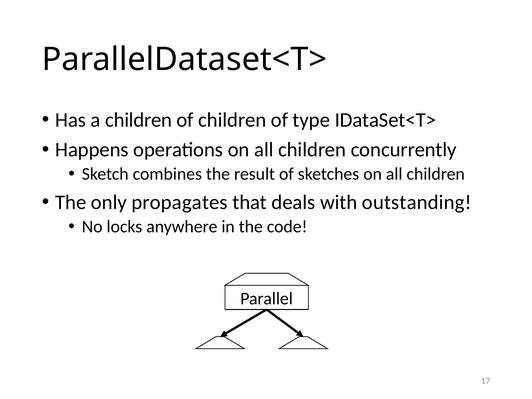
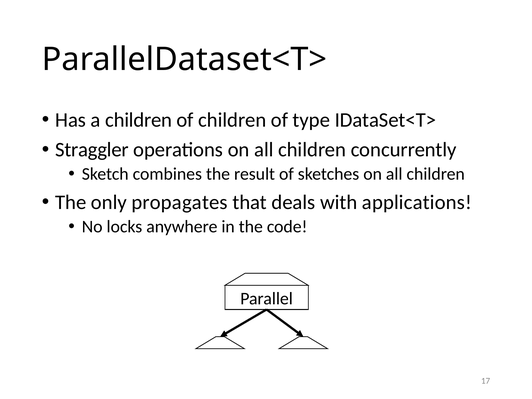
Happens: Happens -> Straggler
outstanding: outstanding -> applications
